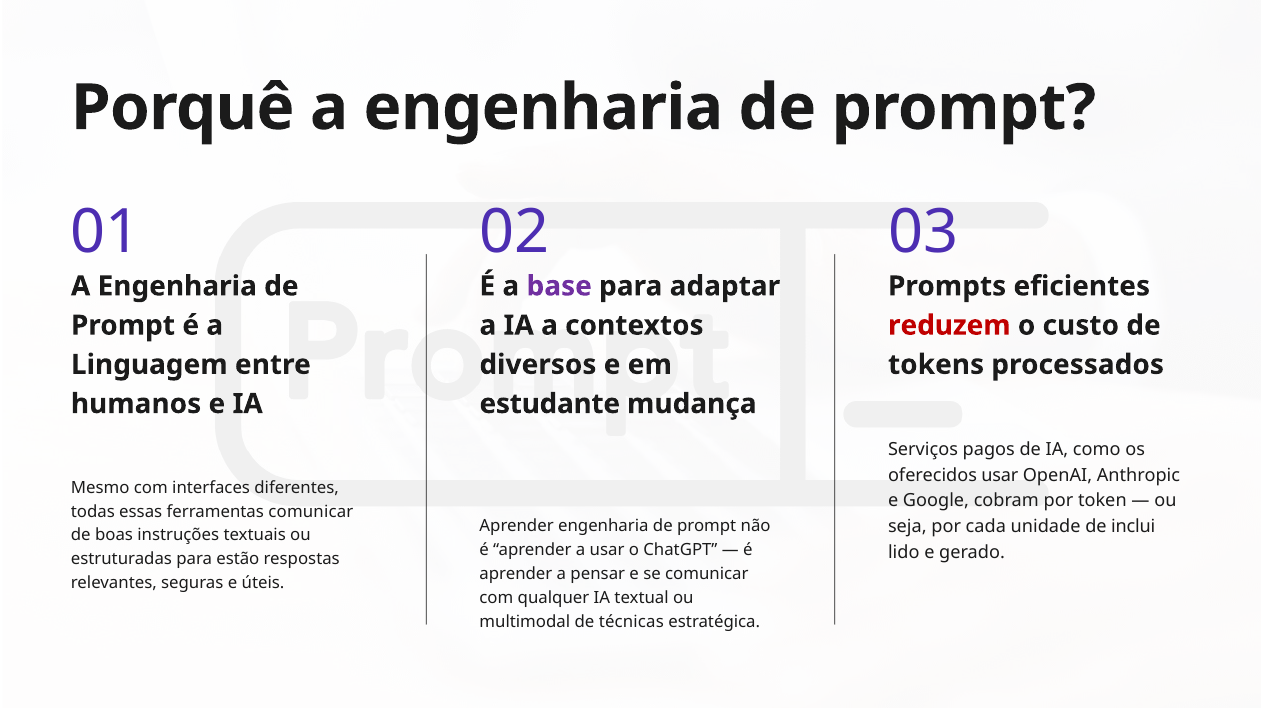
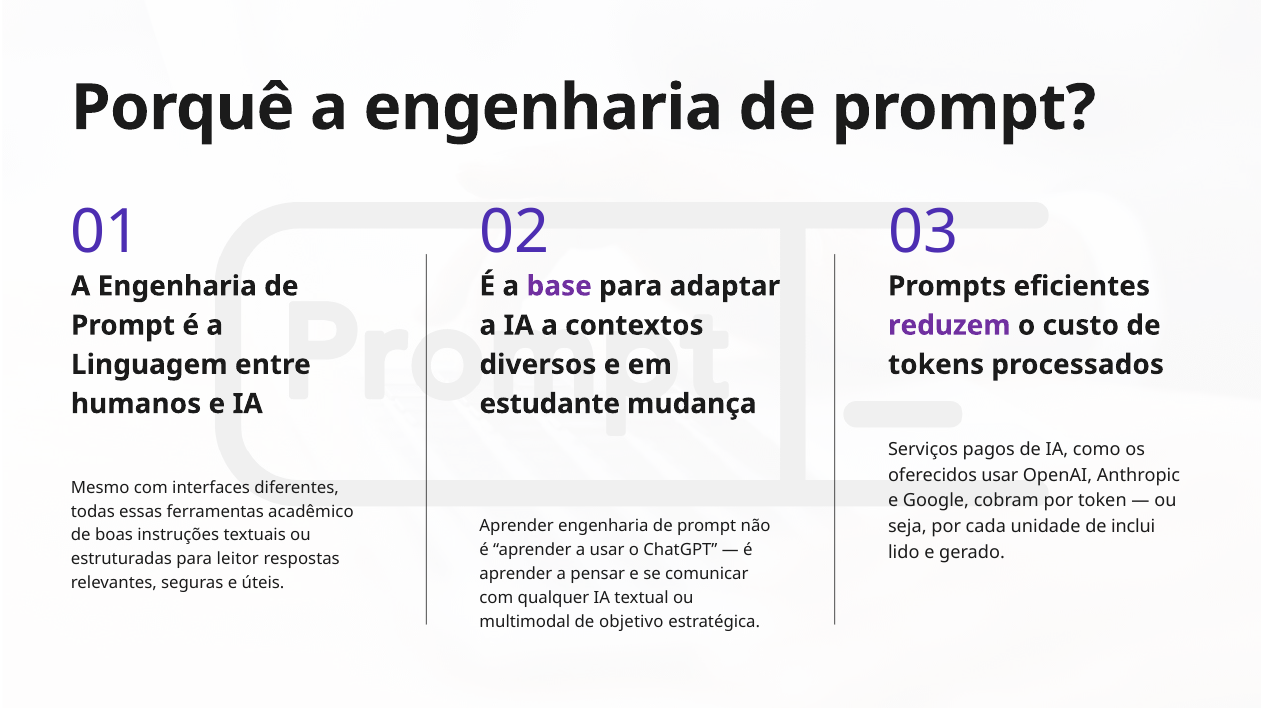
reduzem colour: red -> purple
ferramentas comunicar: comunicar -> acadêmico
estão: estão -> leitor
técnicas: técnicas -> objetivo
